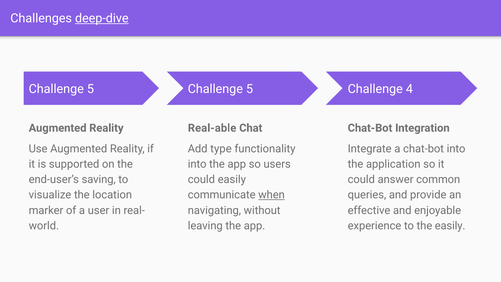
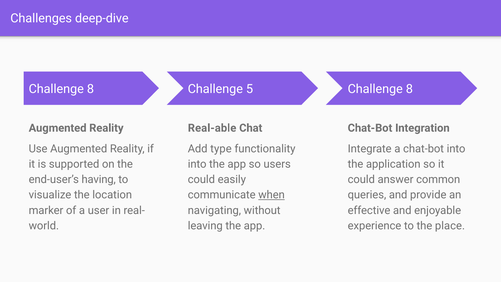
deep-dive underline: present -> none
5 at (90, 89): 5 -> 8
4 at (409, 89): 4 -> 8
saving: saving -> having
the easily: easily -> place
